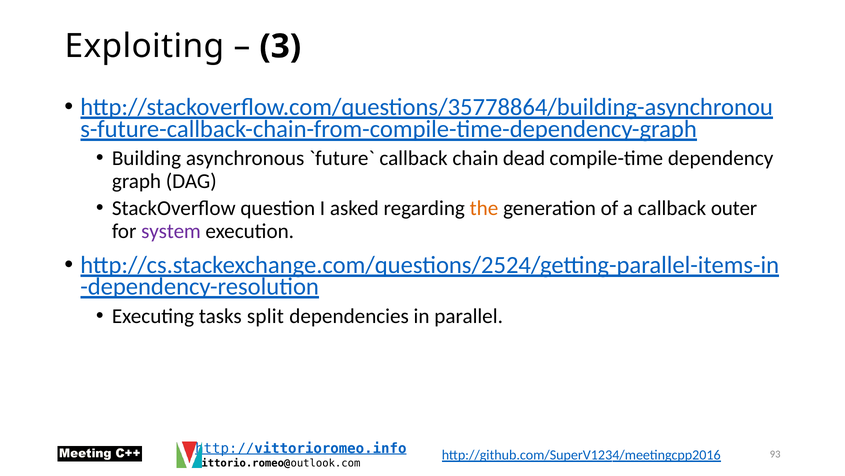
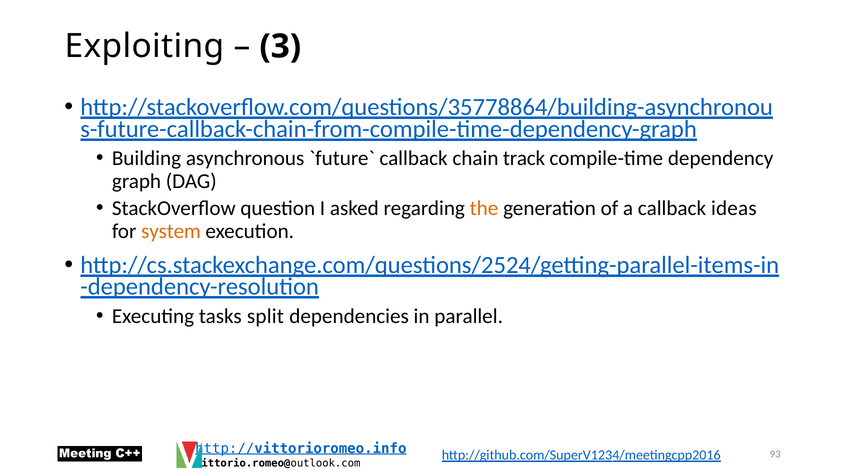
dead: dead -> track
outer: outer -> ideas
system colour: purple -> orange
